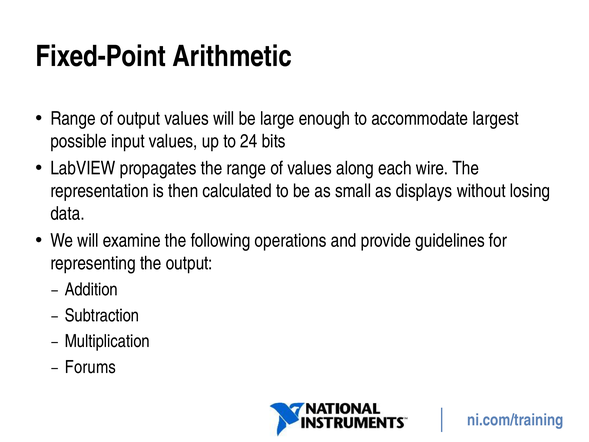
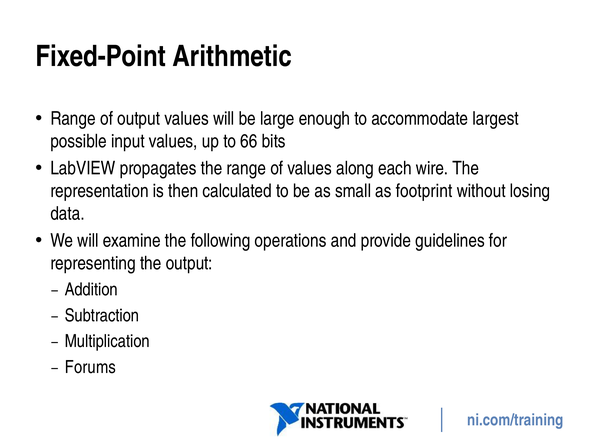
24: 24 -> 66
displays: displays -> footprint
